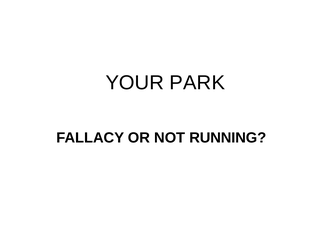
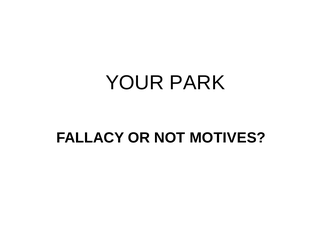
RUNNING: RUNNING -> MOTIVES
